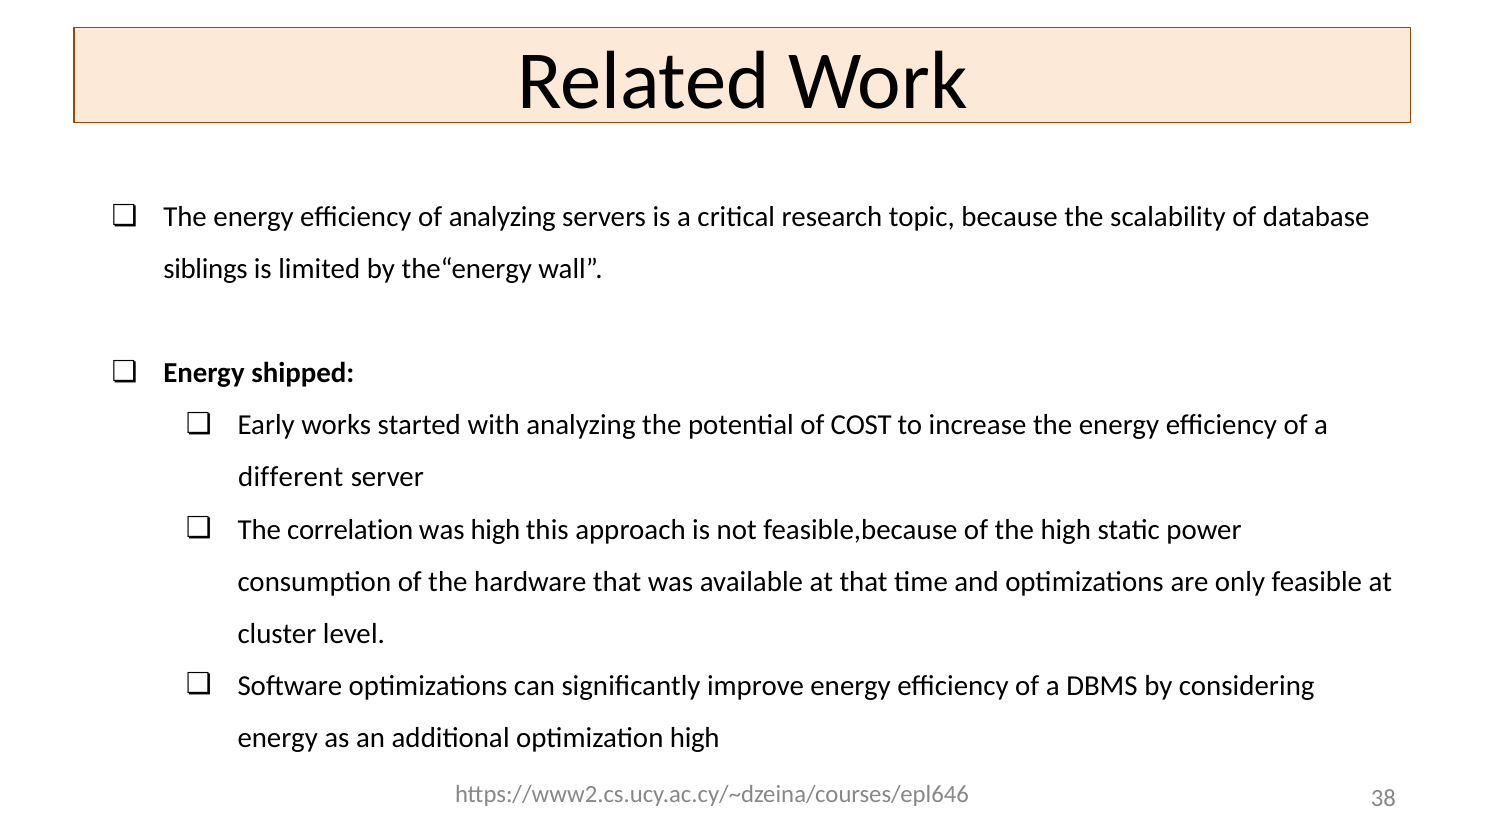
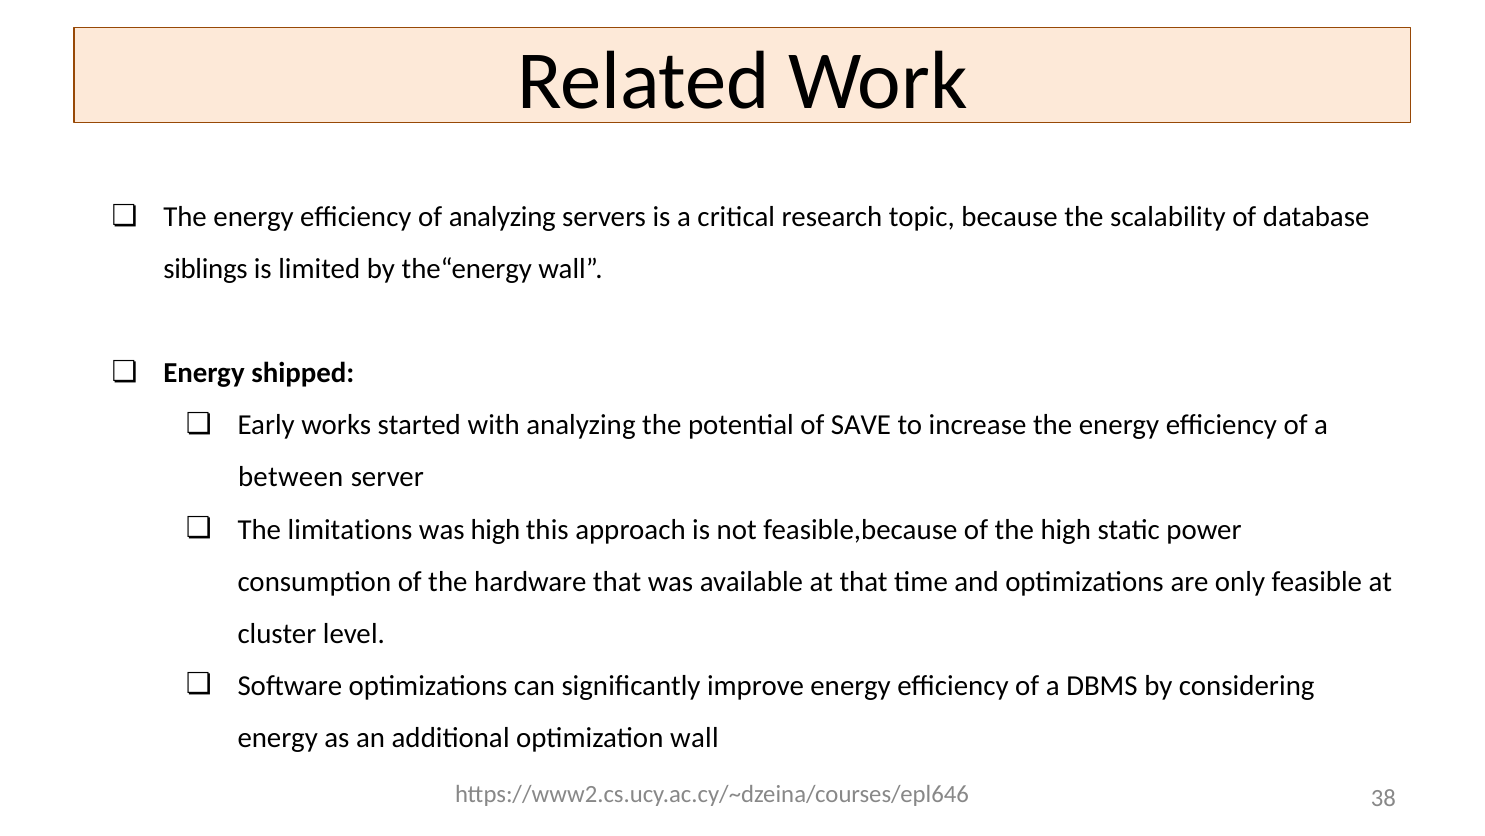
COST: COST -> SAVE
different: different -> between
correlation: correlation -> limitations
optimization high: high -> wall
